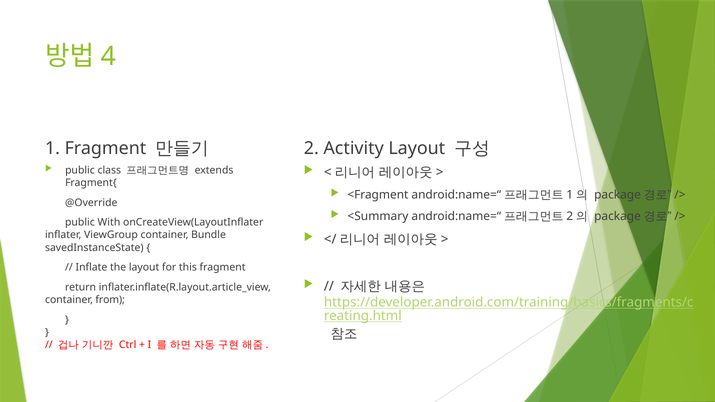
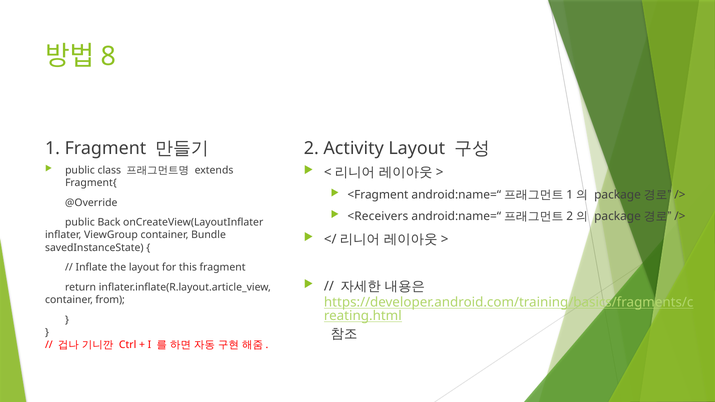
4: 4 -> 8
<Summary: <Summary -> <Receivers
With: With -> Back
